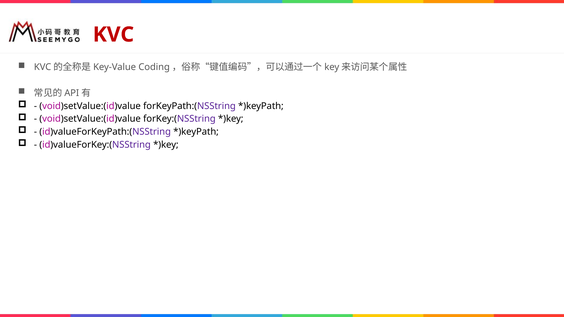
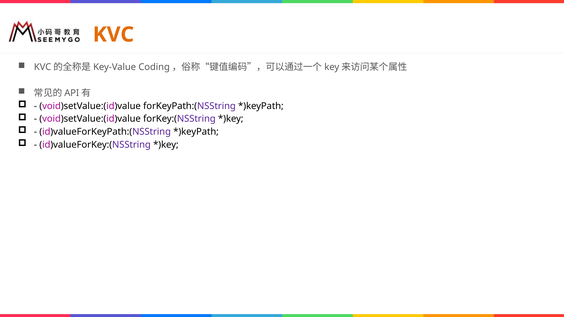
KVC colour: red -> orange
